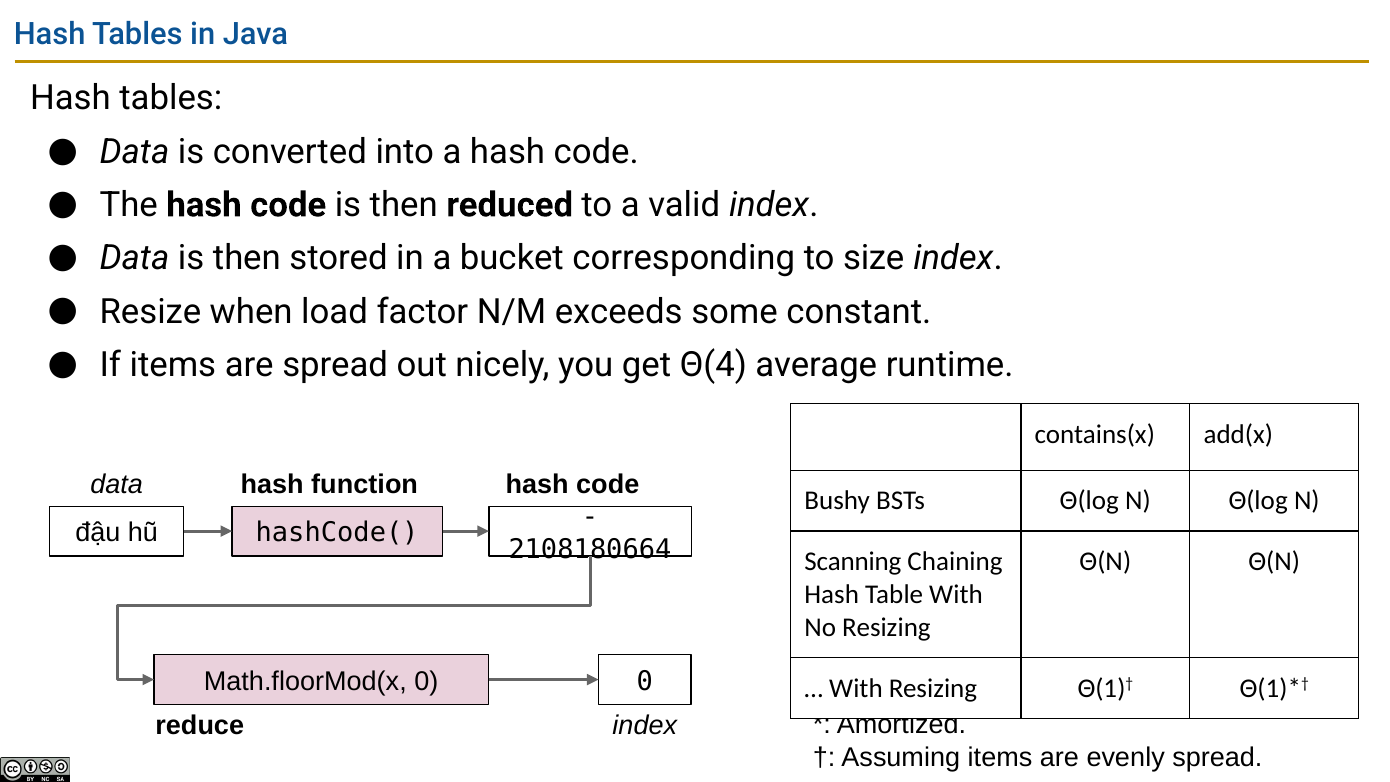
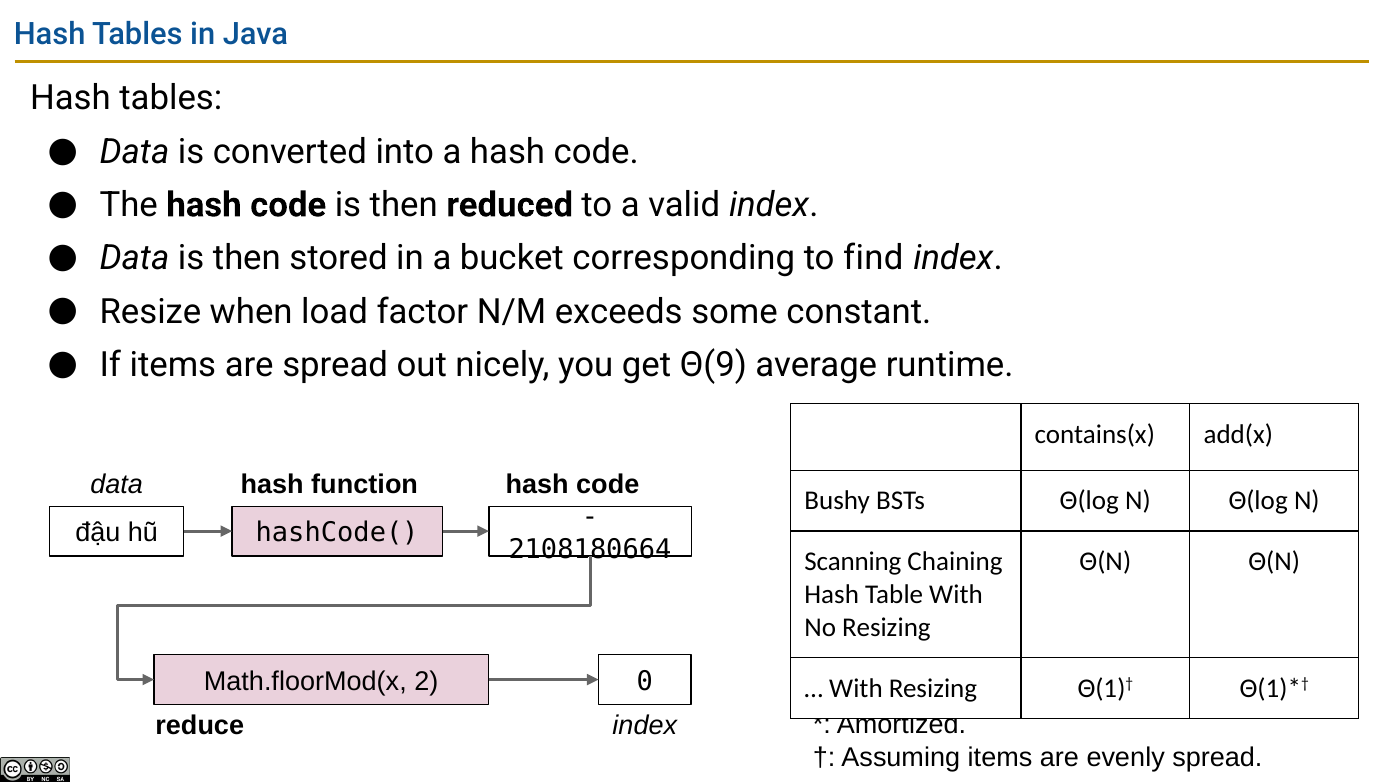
size: size -> find
Θ(4: Θ(4 -> Θ(9
Math.floorMod(x 0: 0 -> 2
